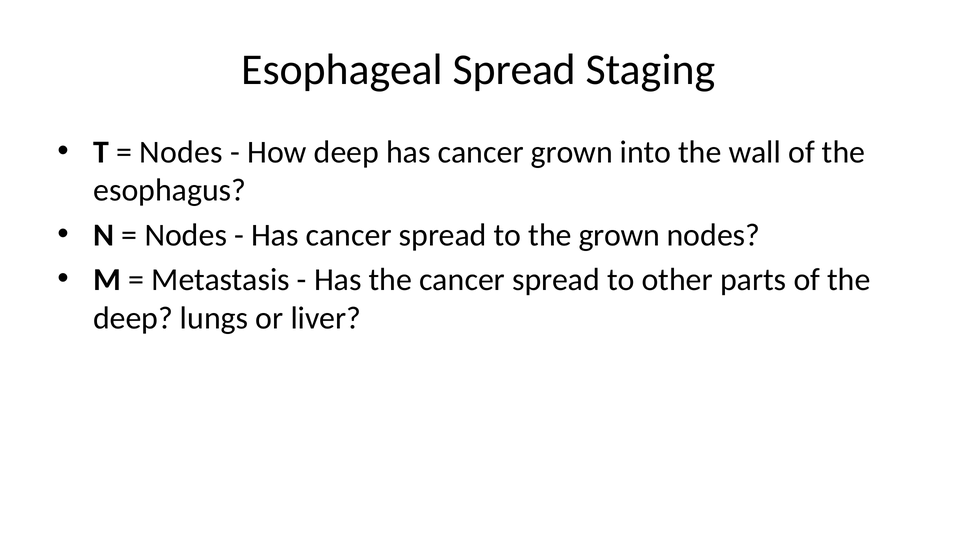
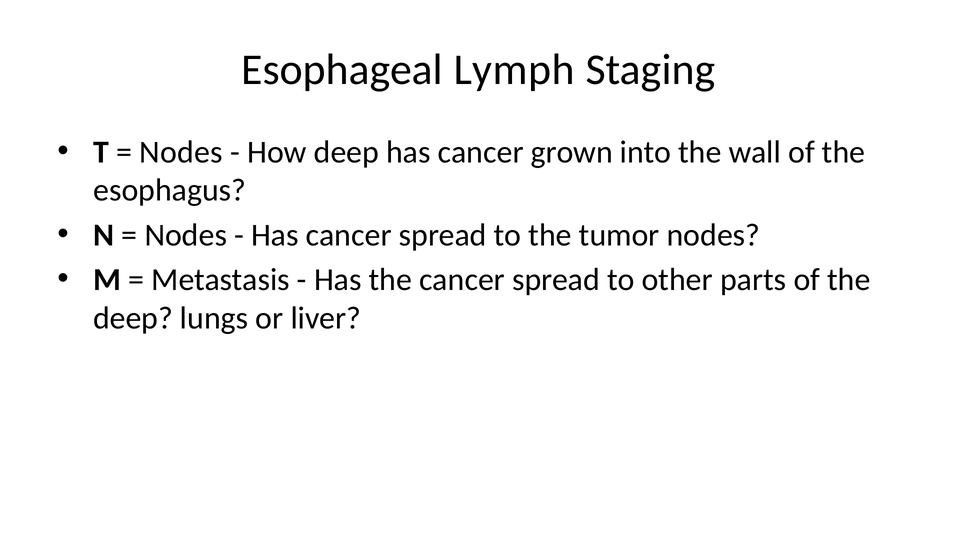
Esophageal Spread: Spread -> Lymph
the grown: grown -> tumor
